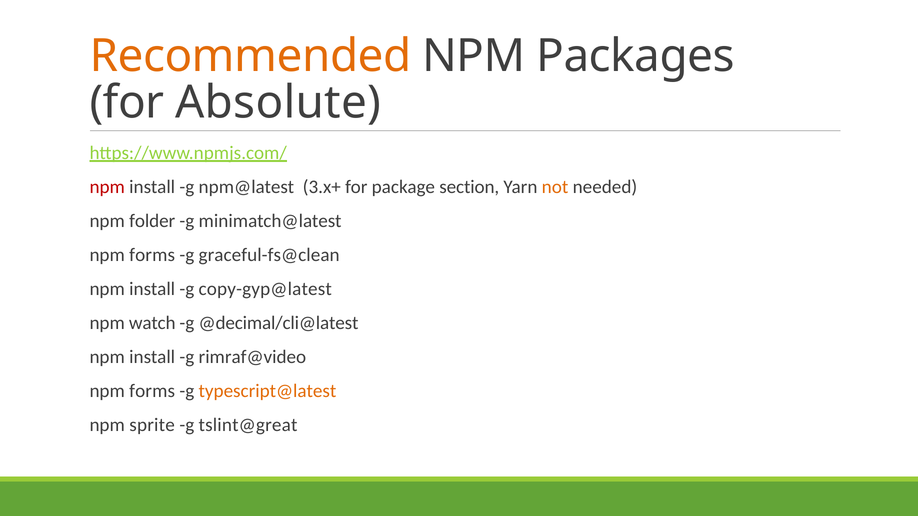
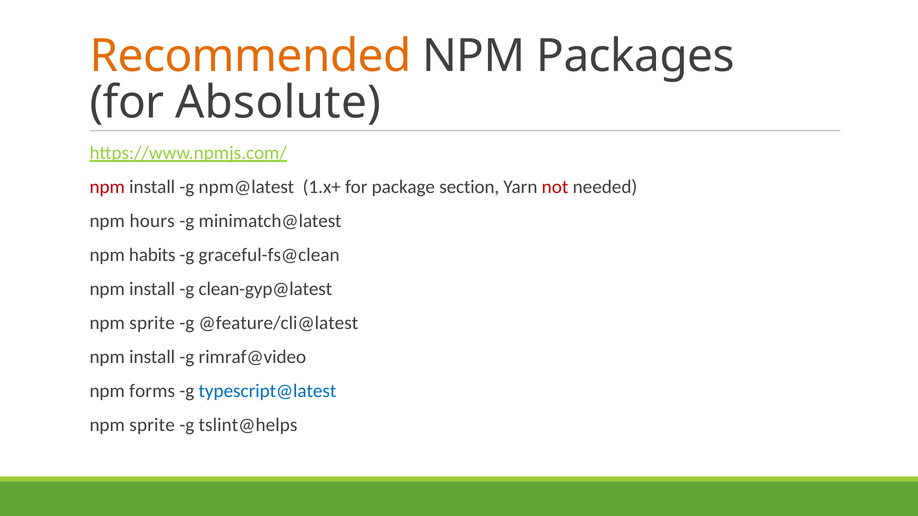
3.x+: 3.x+ -> 1.x+
not colour: orange -> red
folder: folder -> hours
forms at (152, 255): forms -> habits
copy-gyp@latest: copy-gyp@latest -> clean-gyp@latest
watch at (152, 323): watch -> sprite
@decimal/cli@latest: @decimal/cli@latest -> @feature/cli@latest
typescript@latest colour: orange -> blue
tslint@great: tslint@great -> tslint@helps
